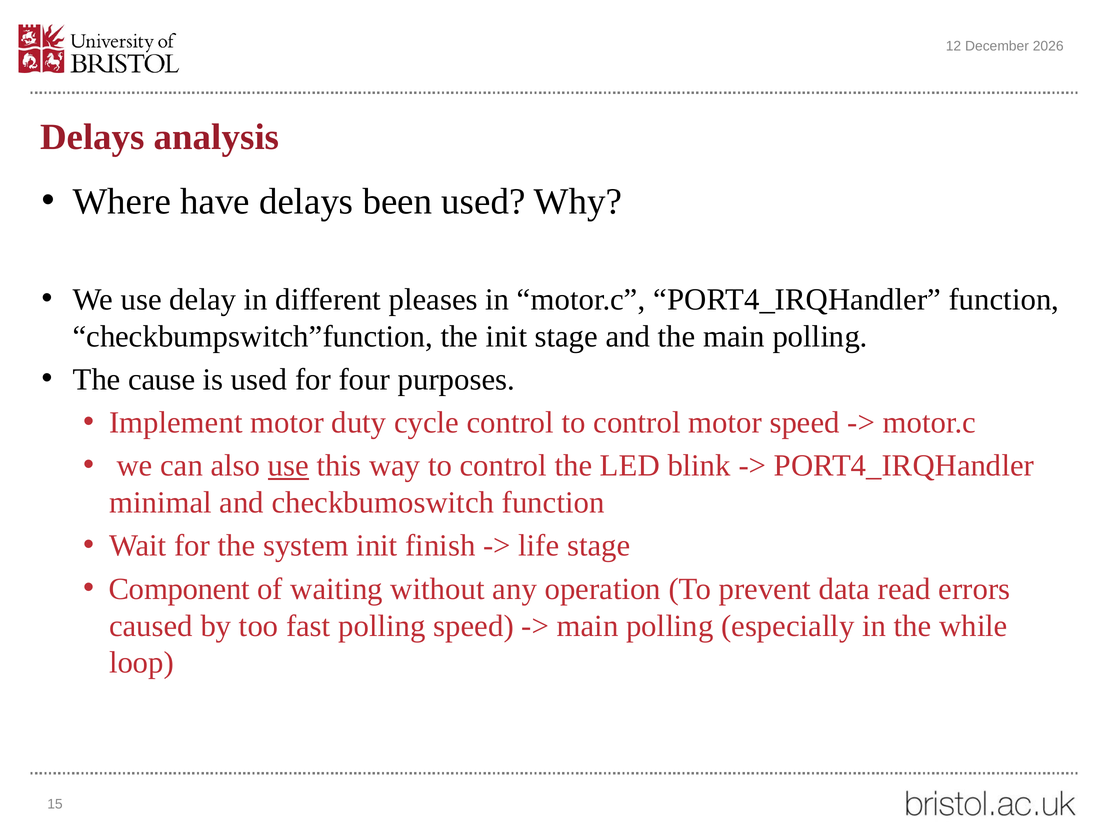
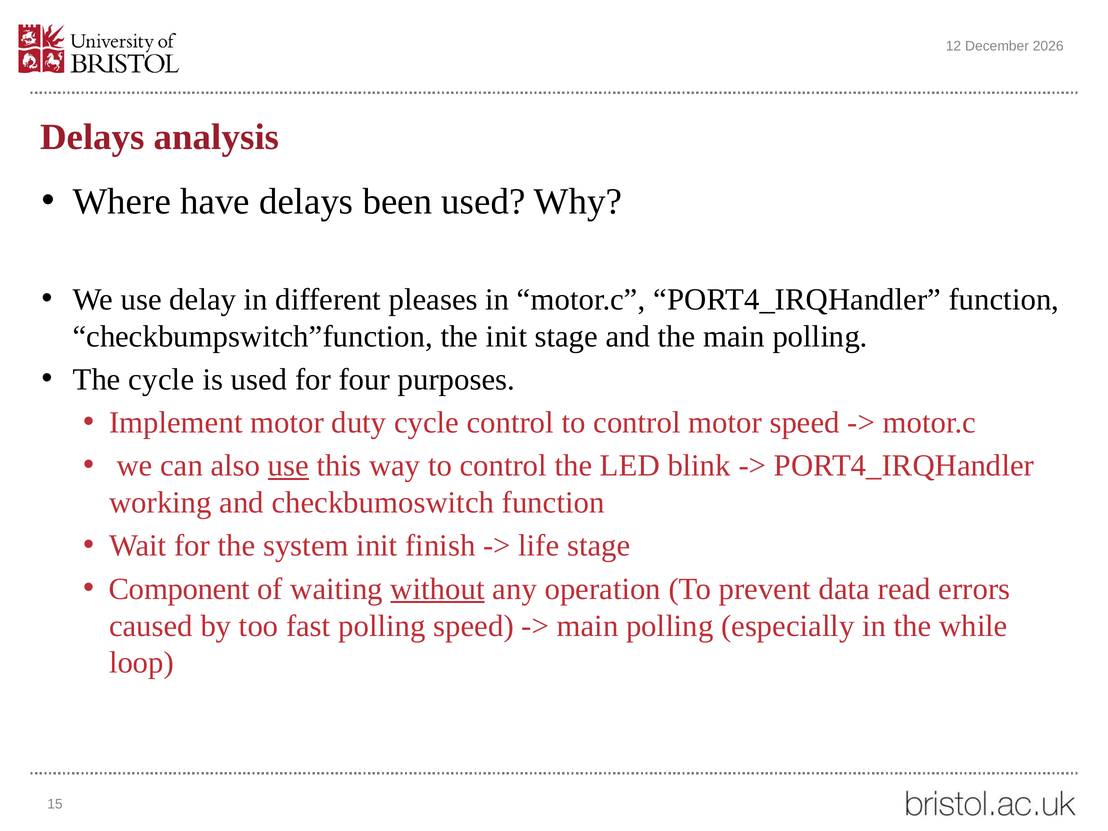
The cause: cause -> cycle
minimal: minimal -> working
without underline: none -> present
